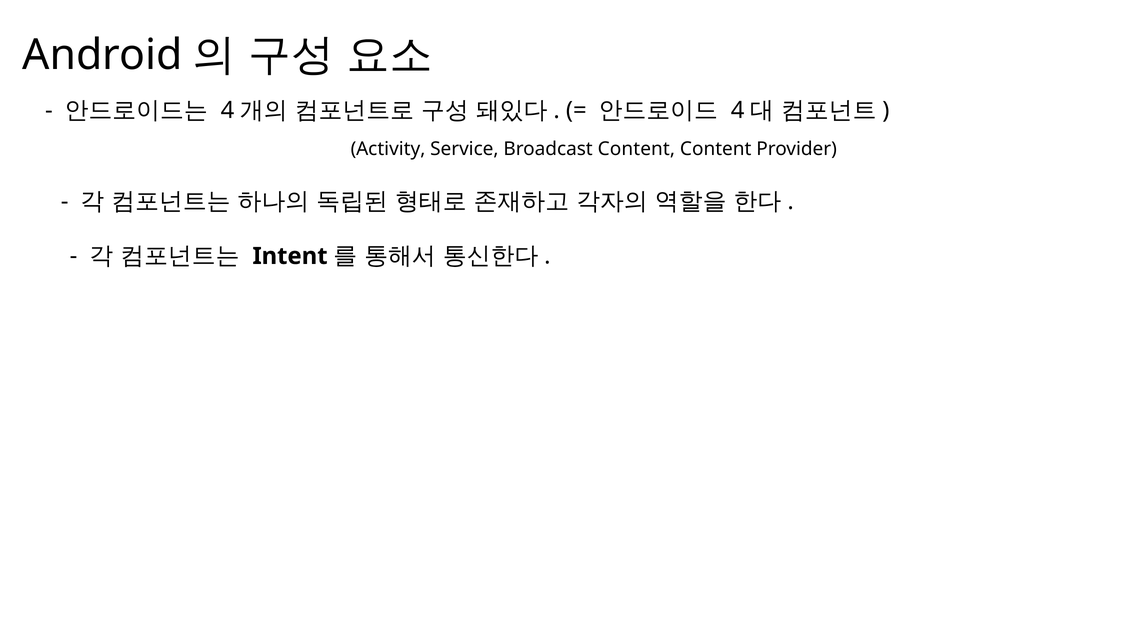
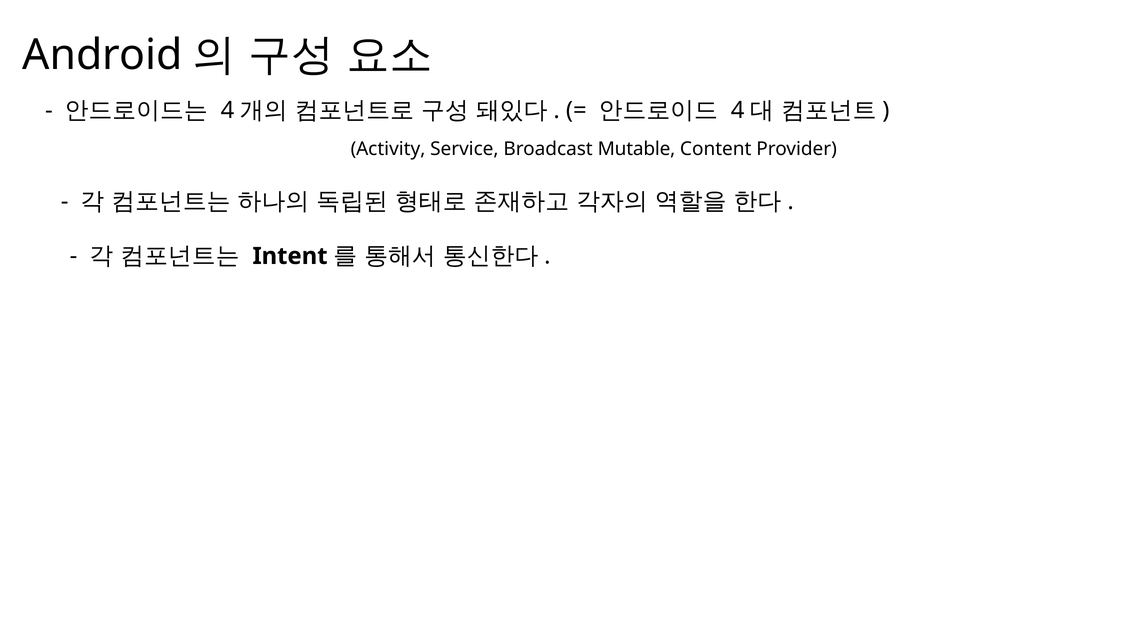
Broadcast Content: Content -> Mutable
